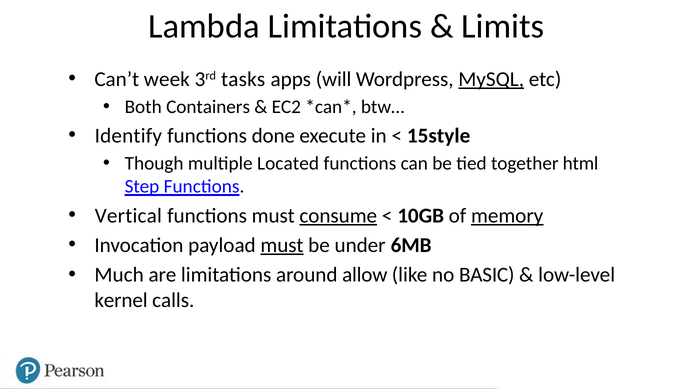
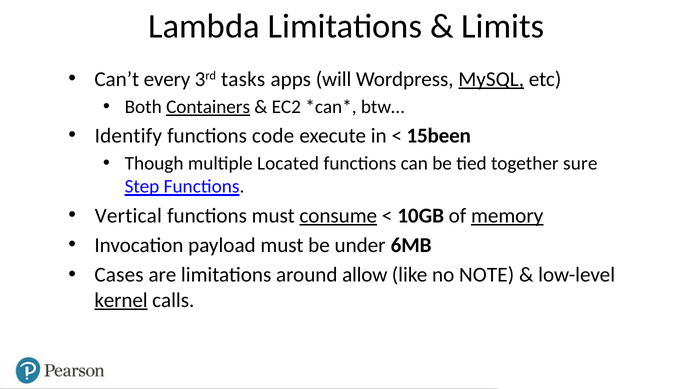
week: week -> every
Containers underline: none -> present
done: done -> code
15style: 15style -> 15been
html: html -> sure
must at (282, 245) underline: present -> none
Much: Much -> Cases
BASIC: BASIC -> NOTE
kernel underline: none -> present
